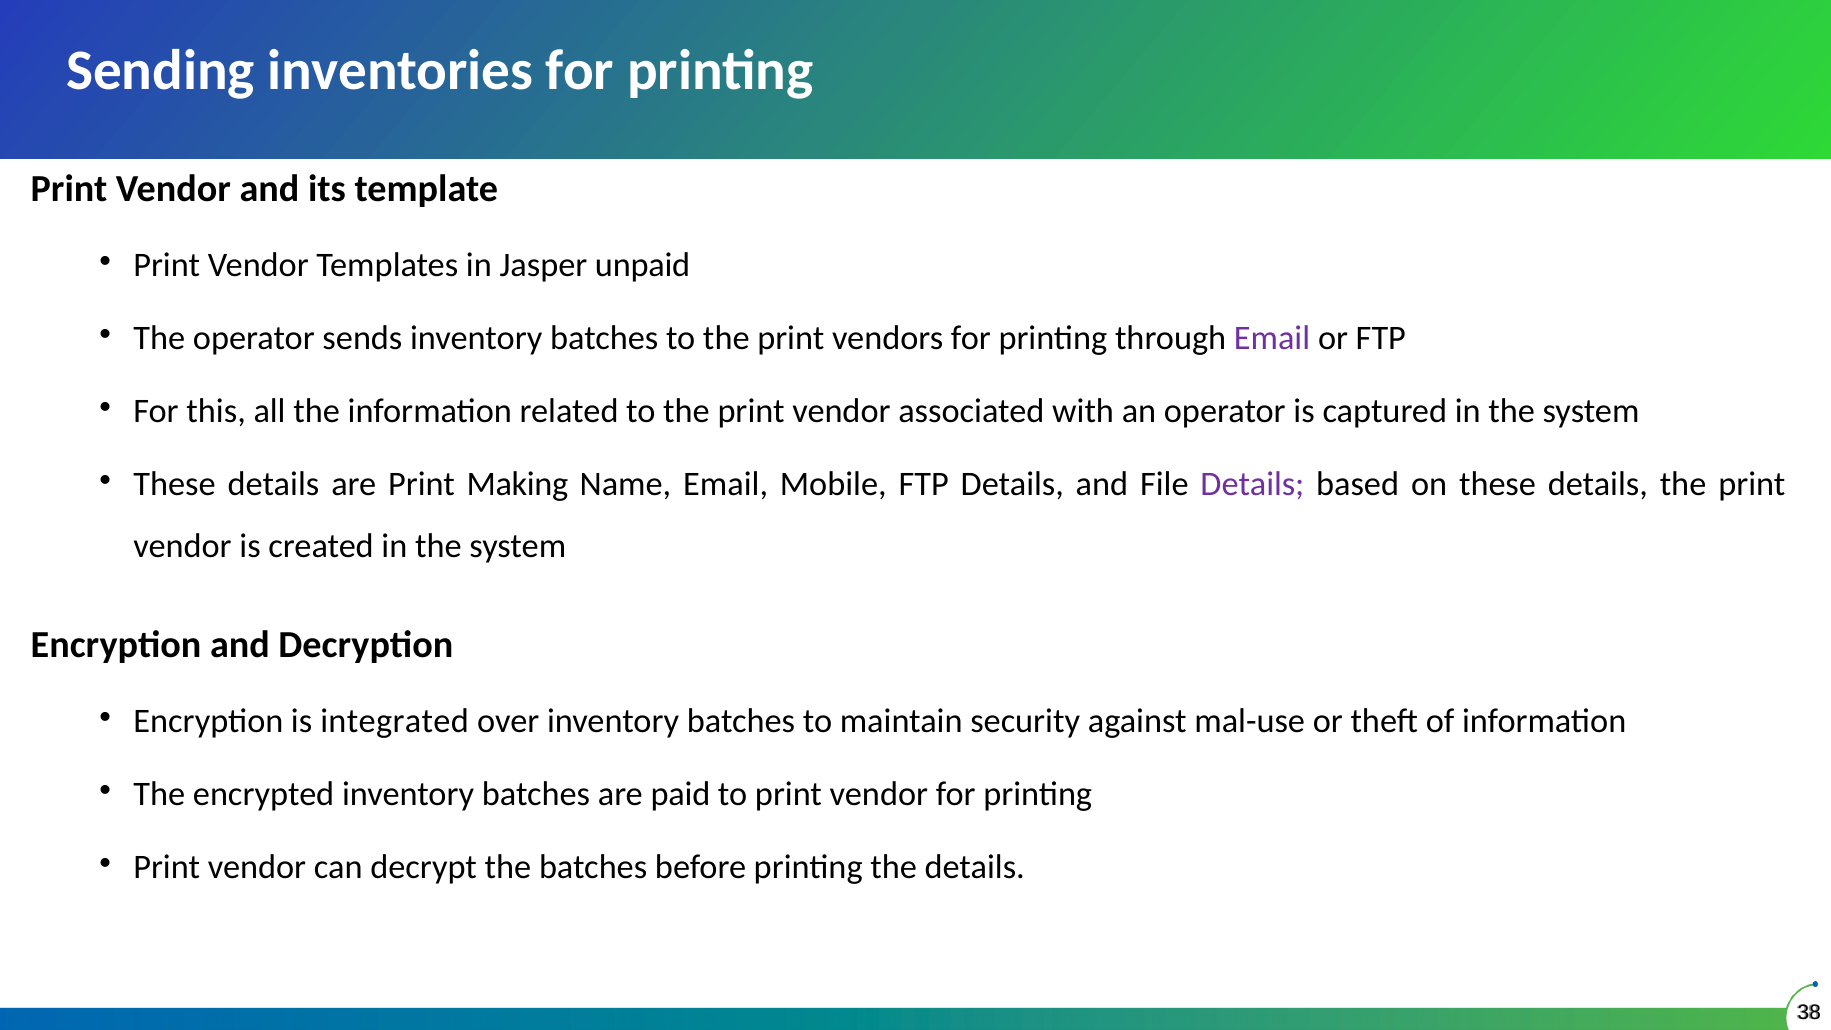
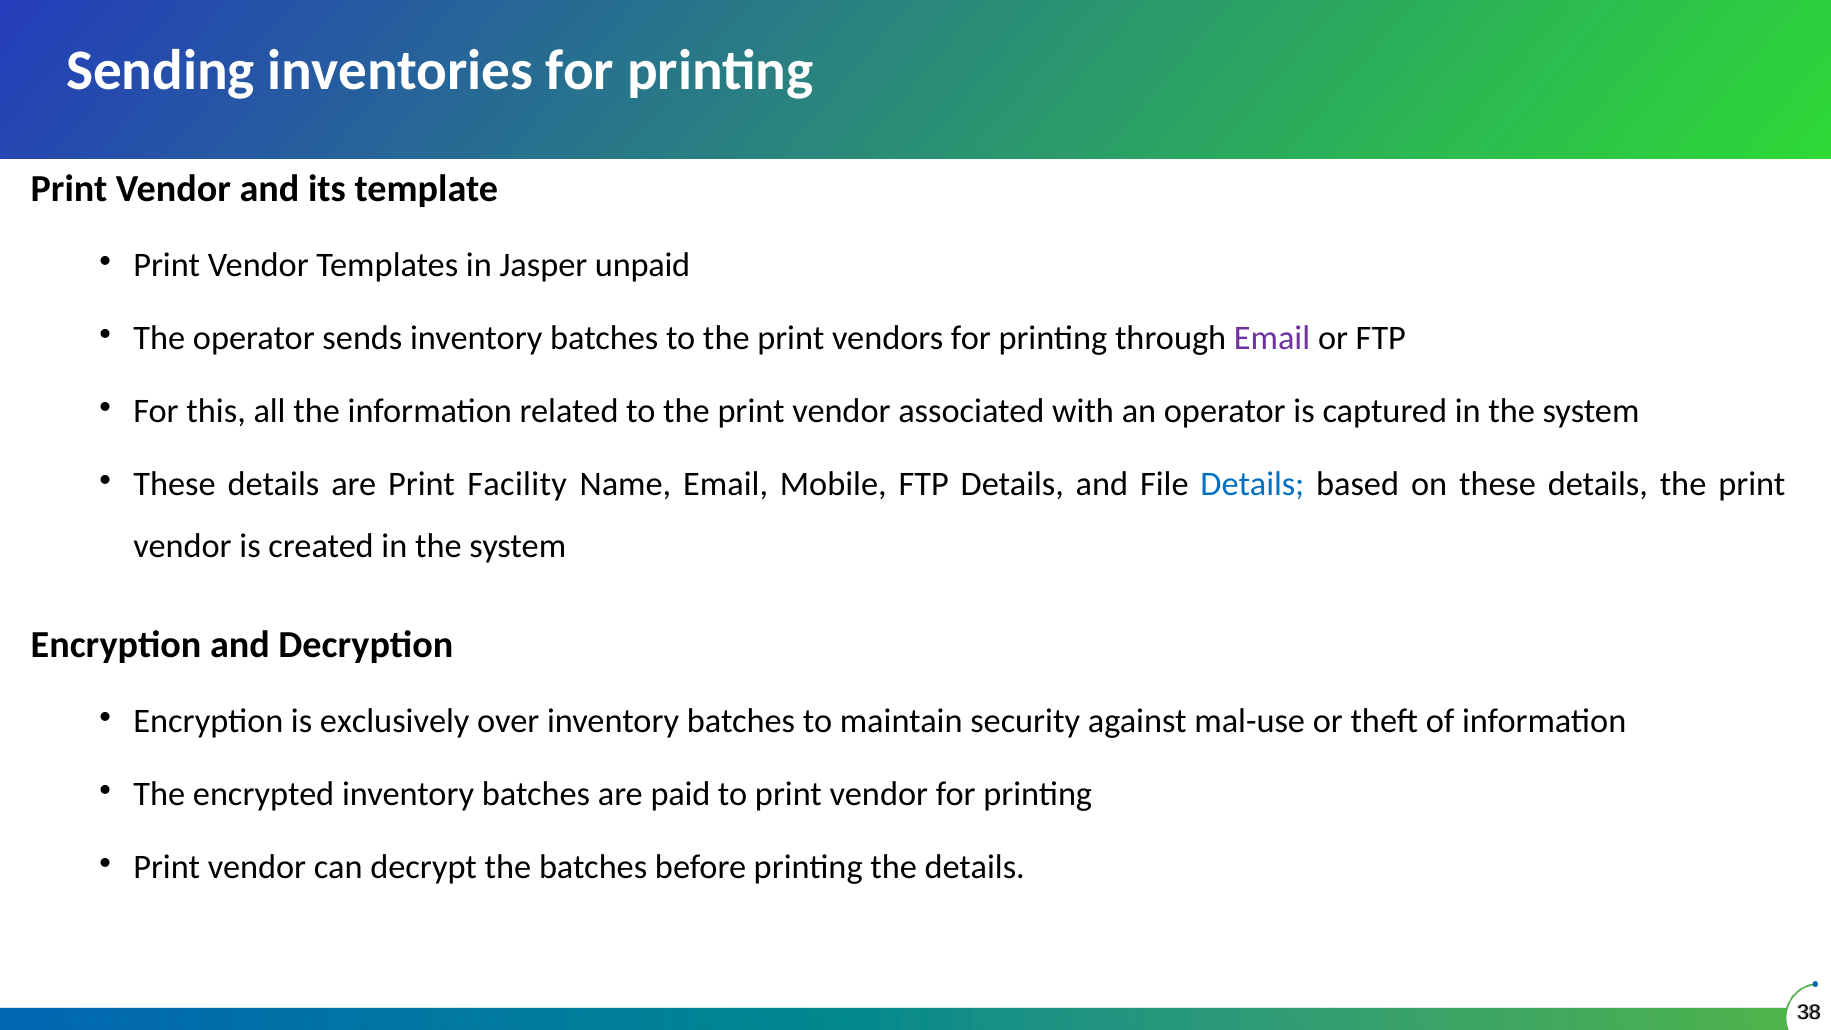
Making: Making -> Facility
Details at (1252, 484) colour: purple -> blue
integrated: integrated -> exclusively
